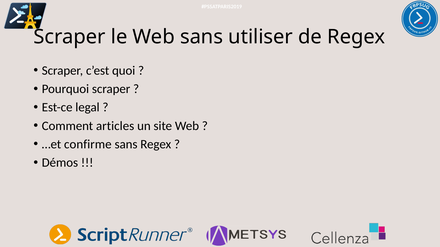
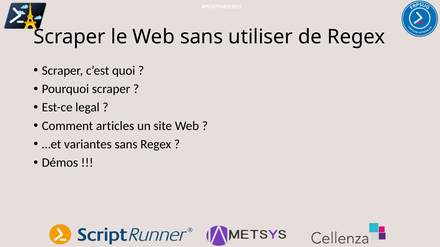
confirme: confirme -> variantes
